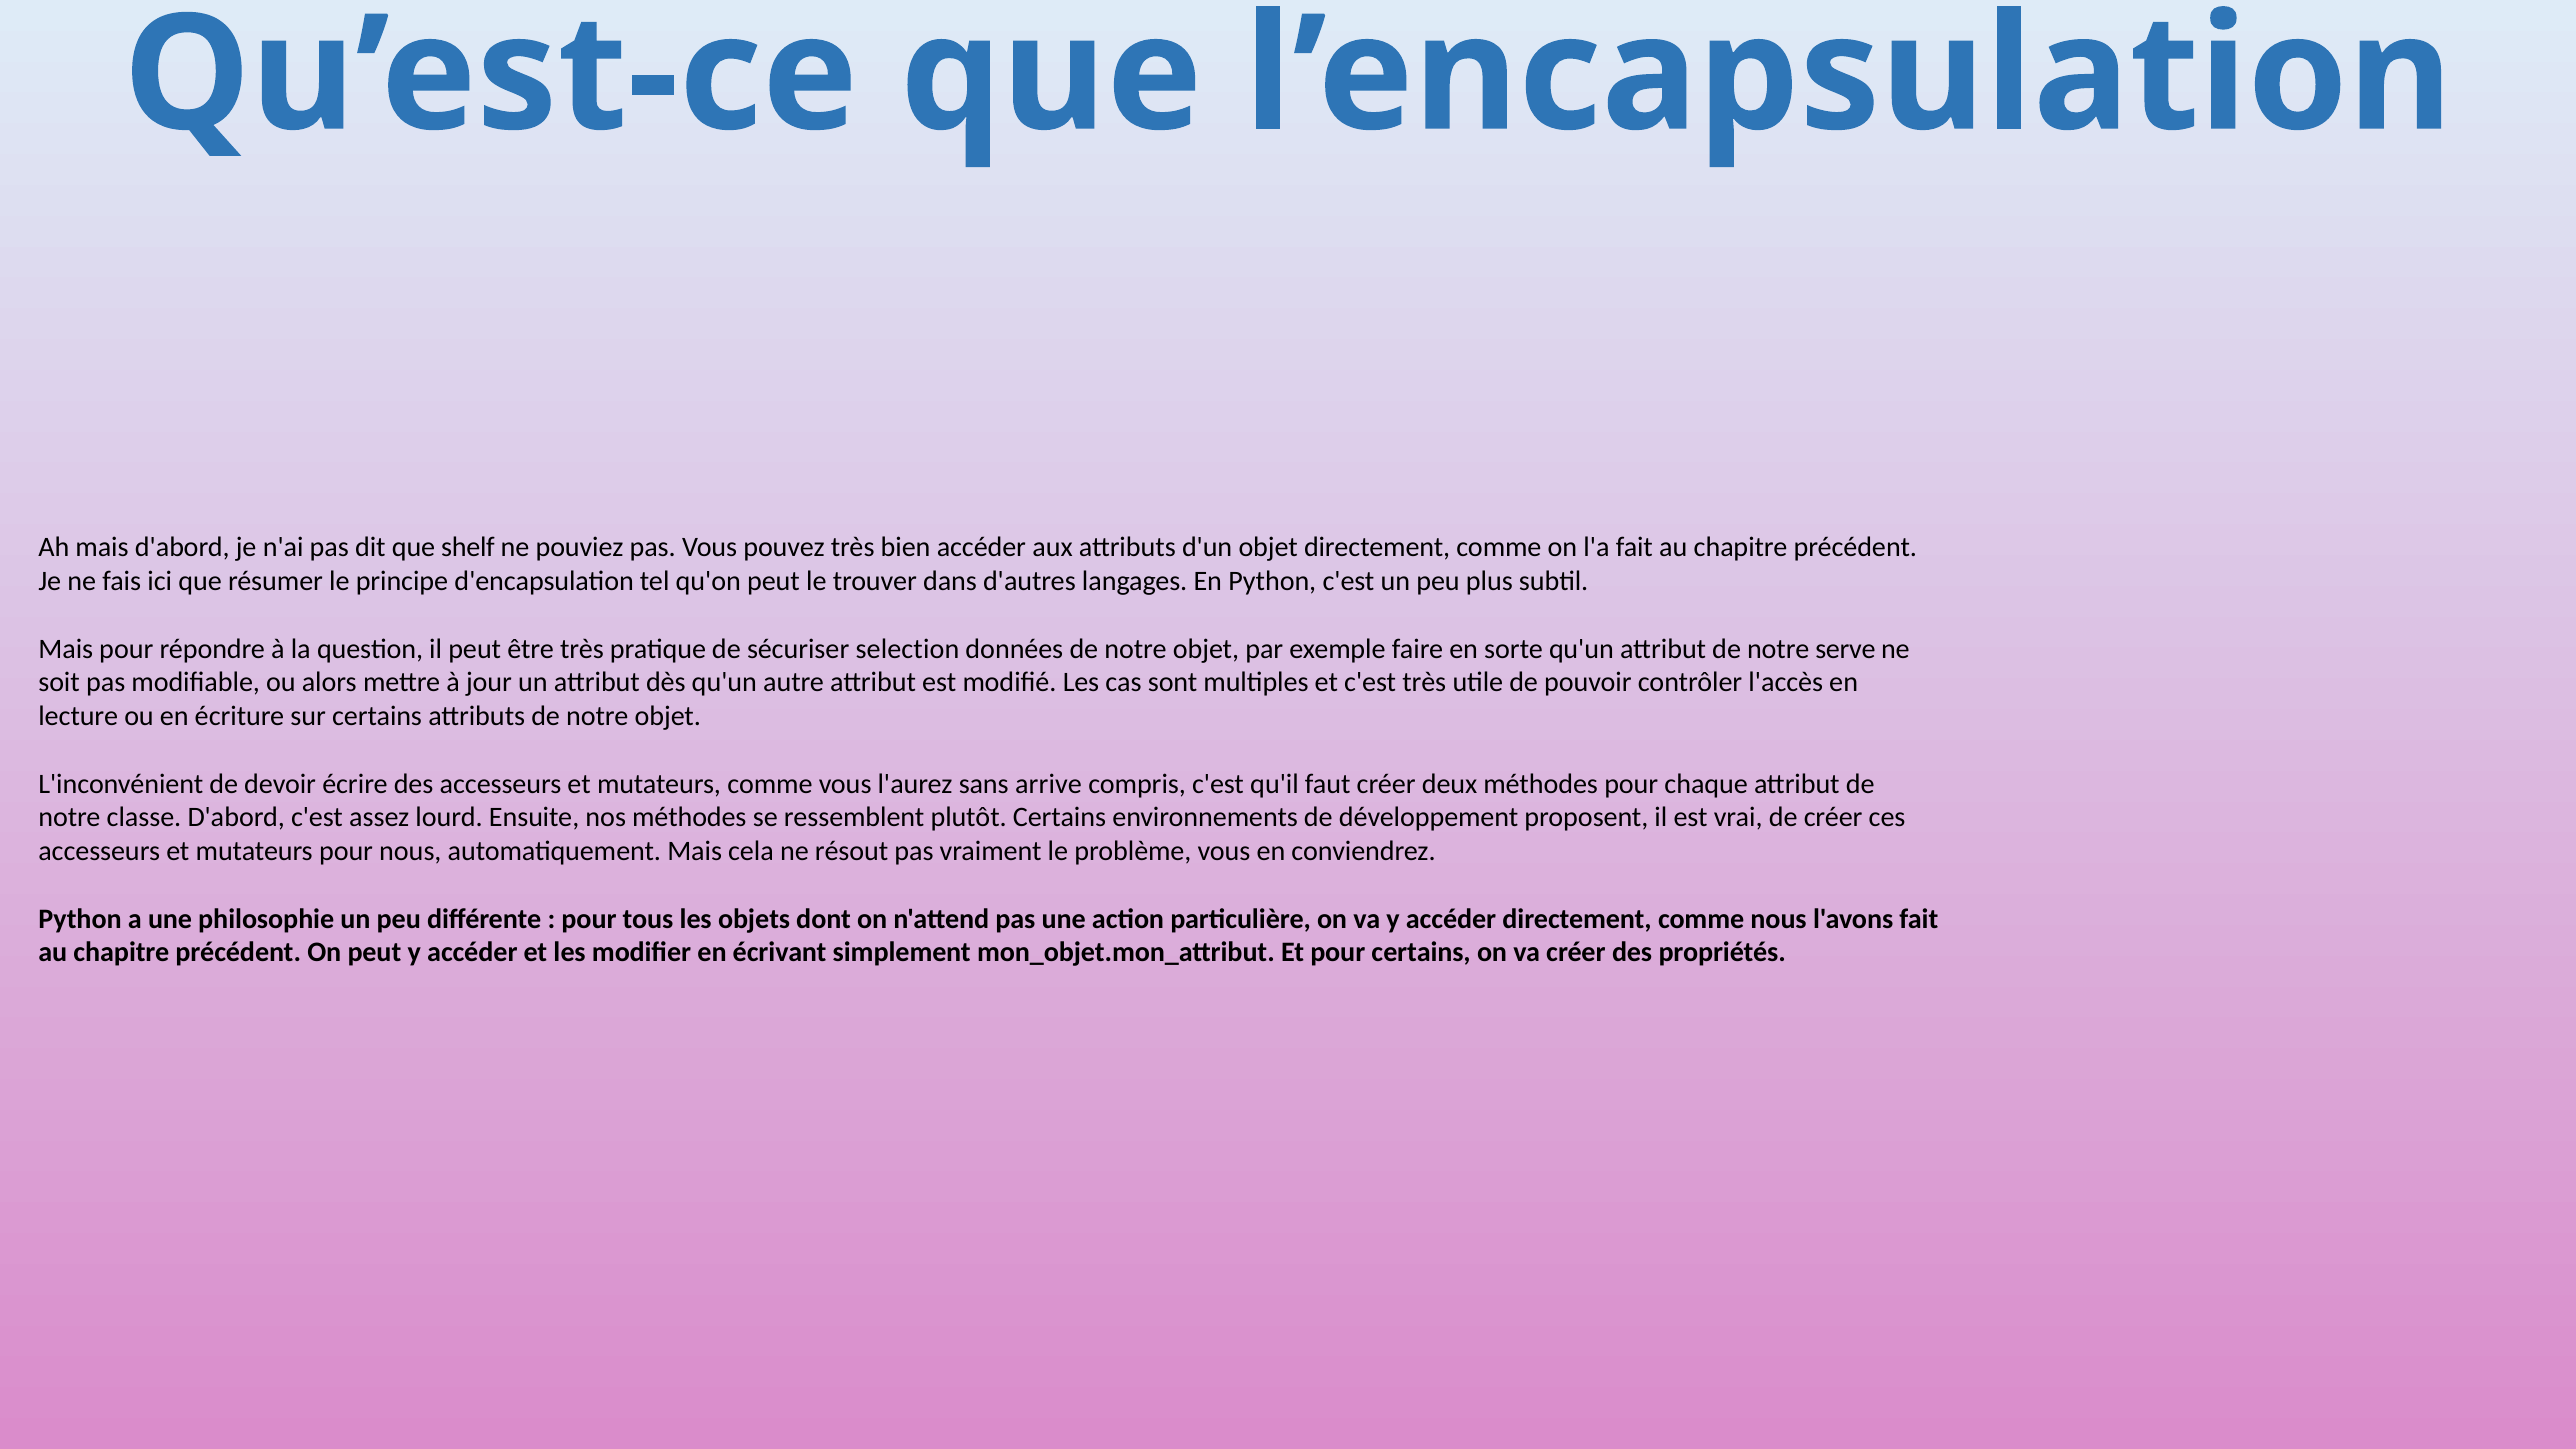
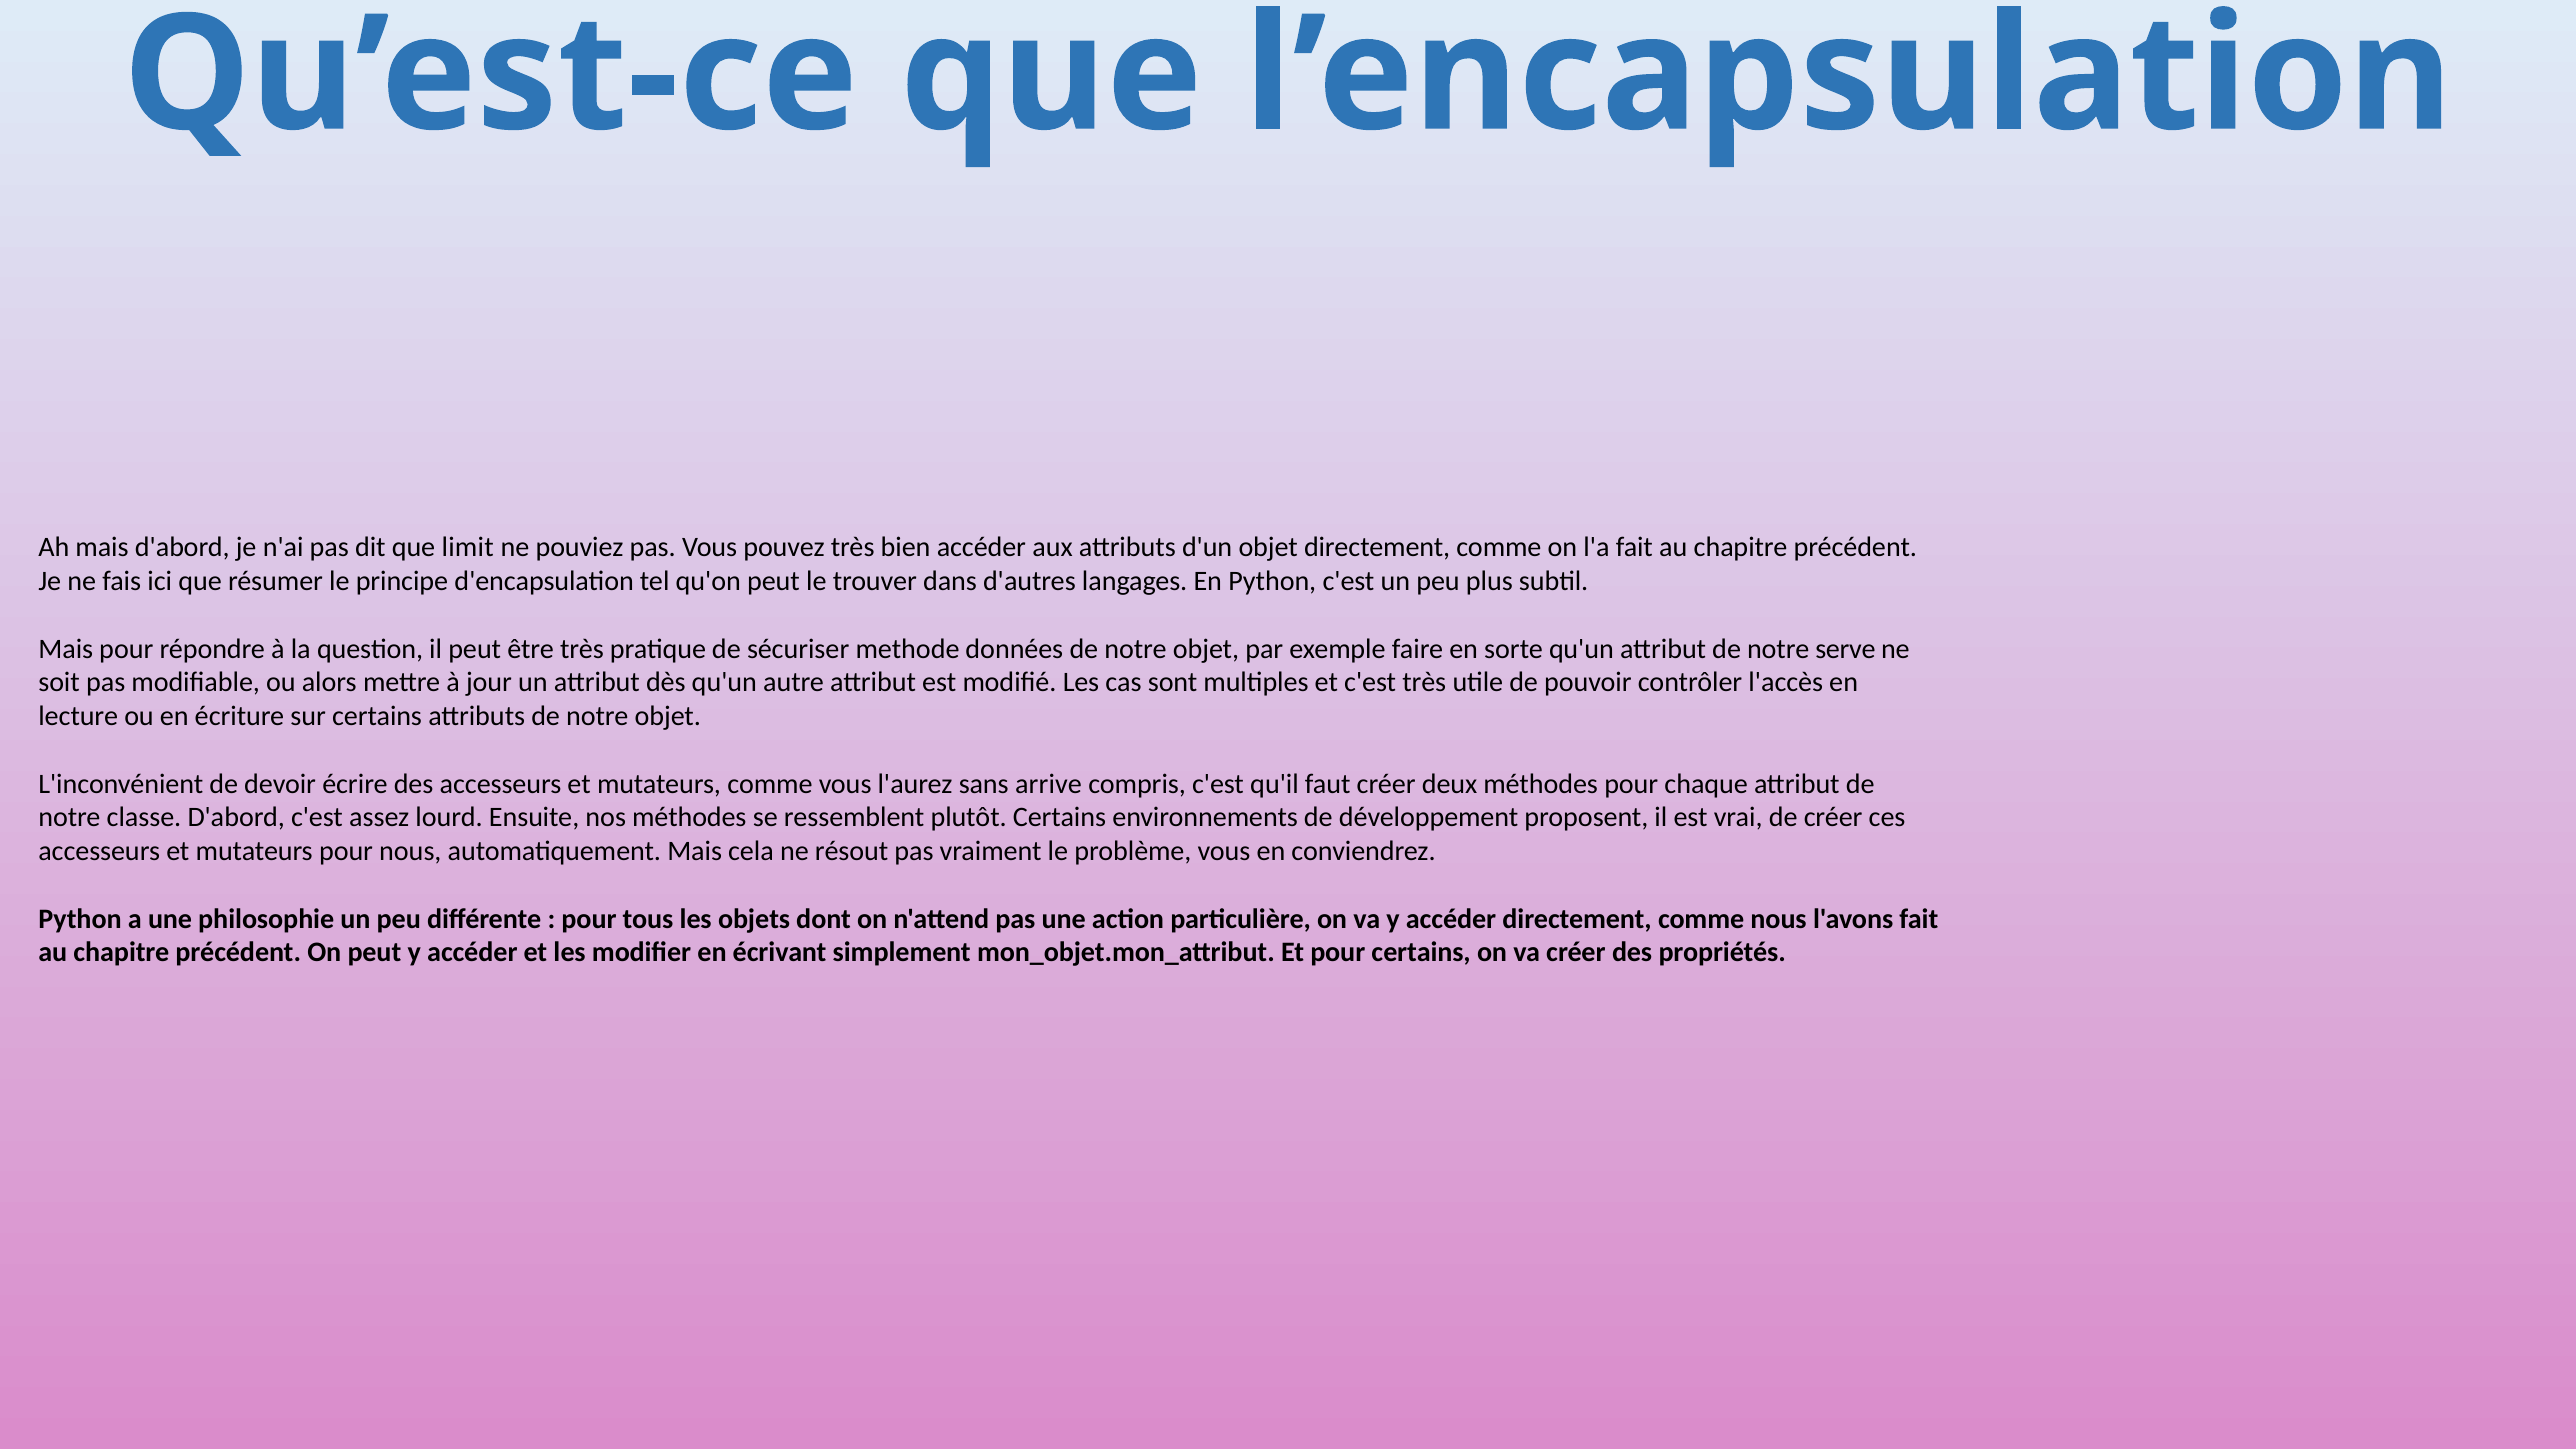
shelf: shelf -> limit
selection: selection -> methode
